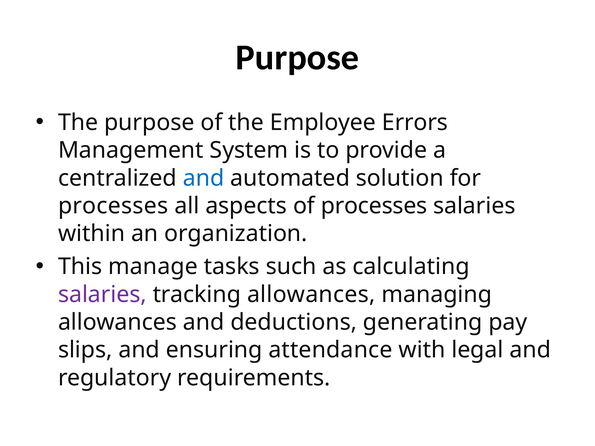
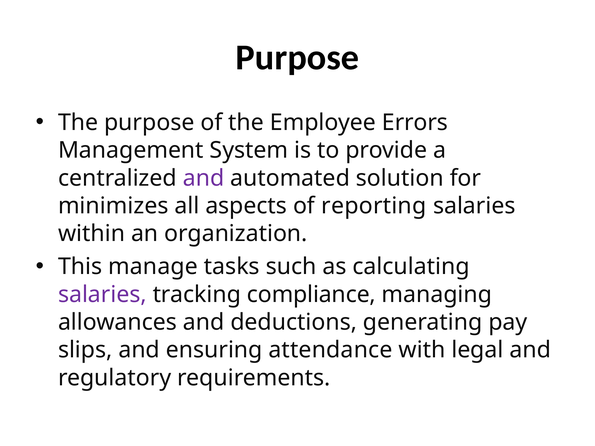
and at (204, 178) colour: blue -> purple
processes at (113, 206): processes -> minimizes
of processes: processes -> reporting
tracking allowances: allowances -> compliance
